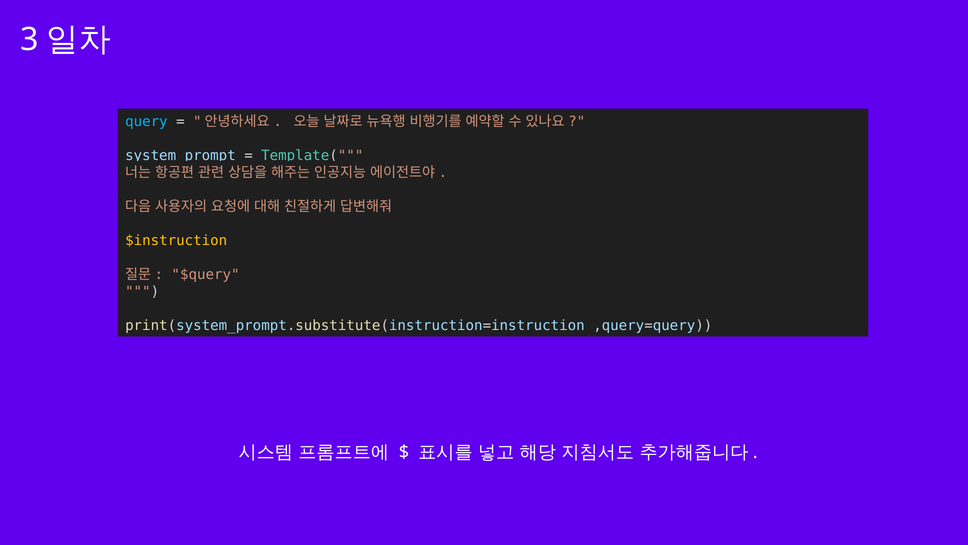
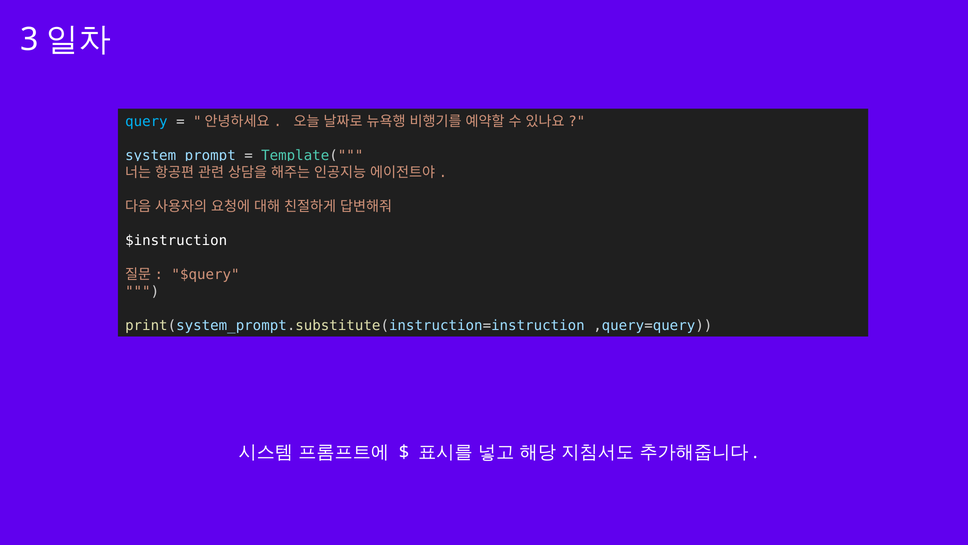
$instruction colour: yellow -> white
